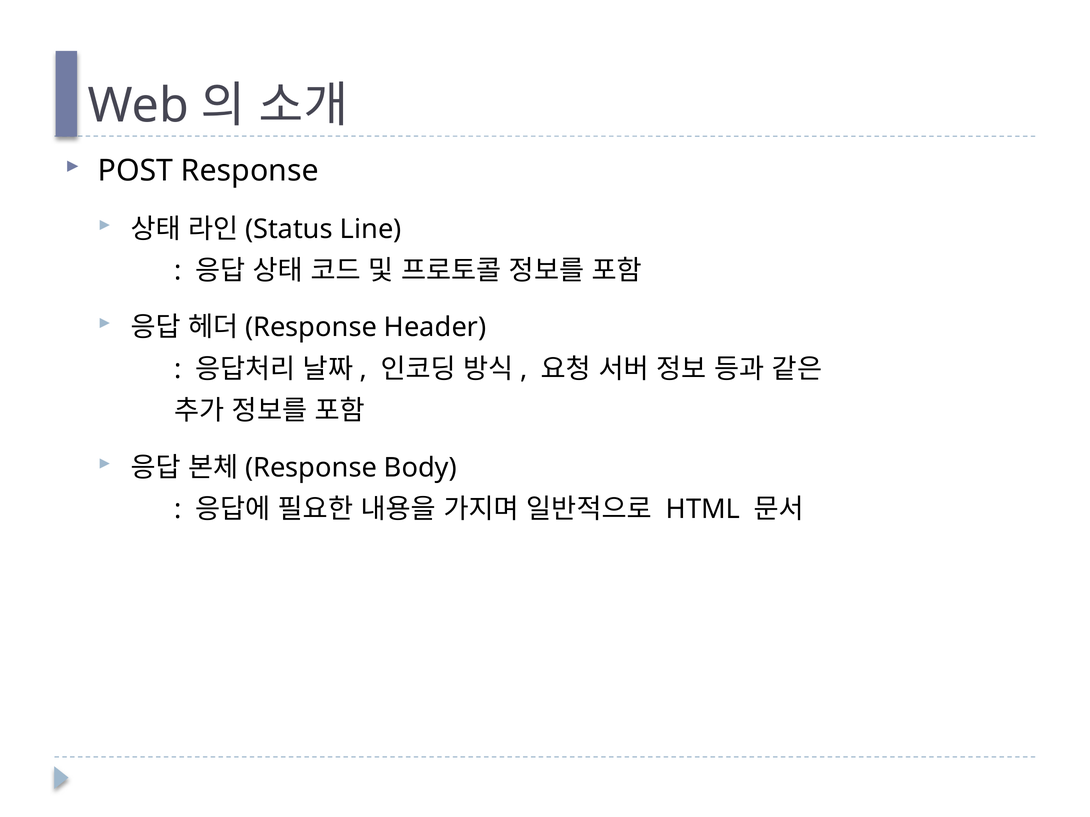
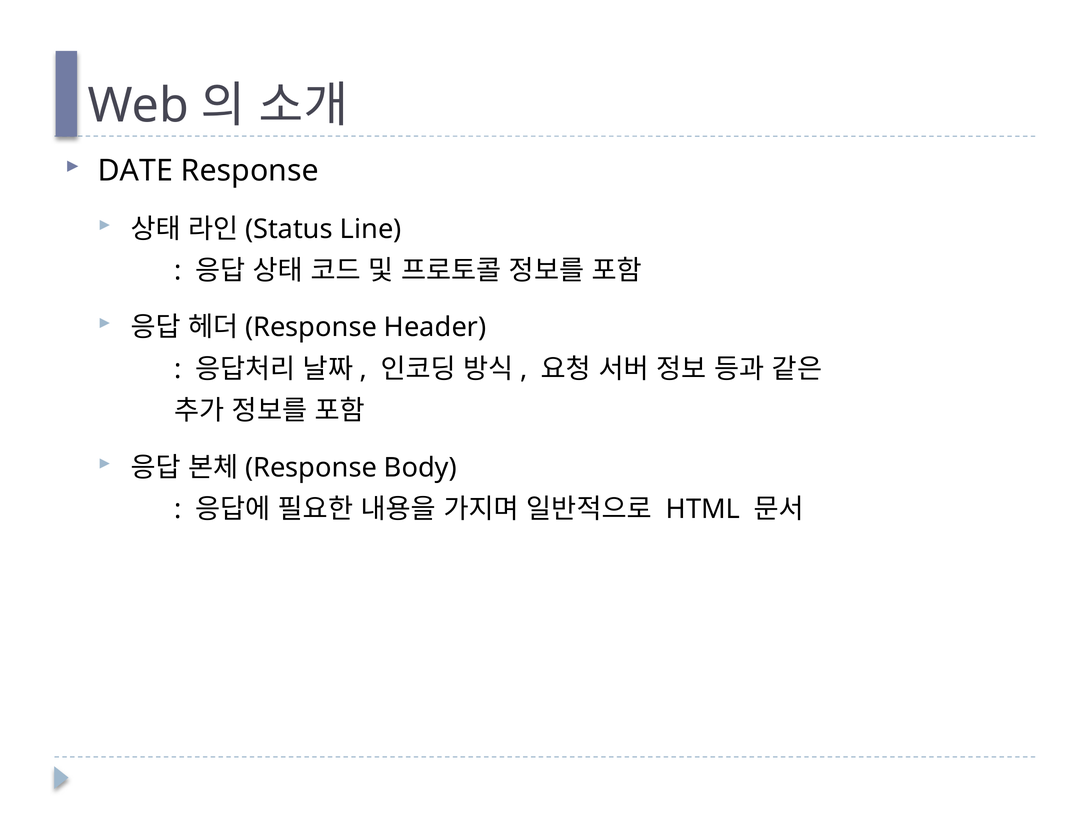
POST: POST -> DATE
